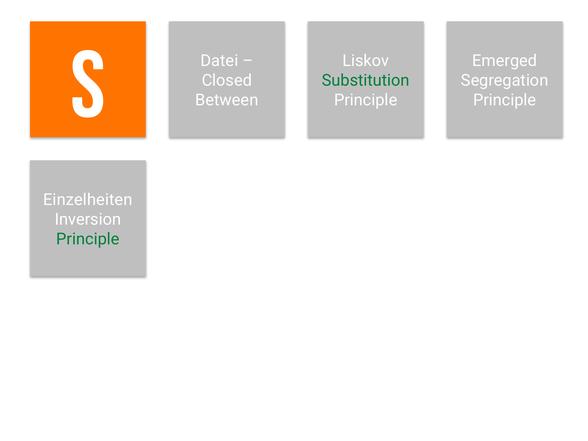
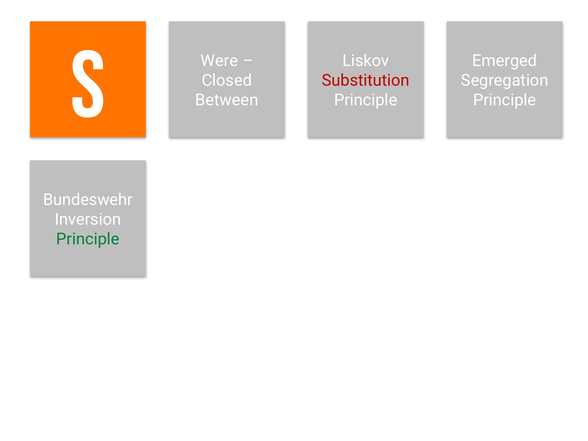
Datei: Datei -> Were
Substitution colour: green -> red
Einzelheiten: Einzelheiten -> Bundeswehr
